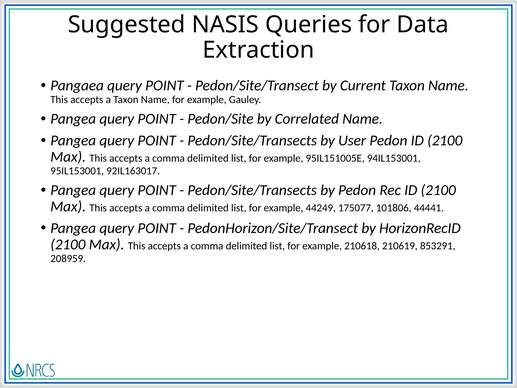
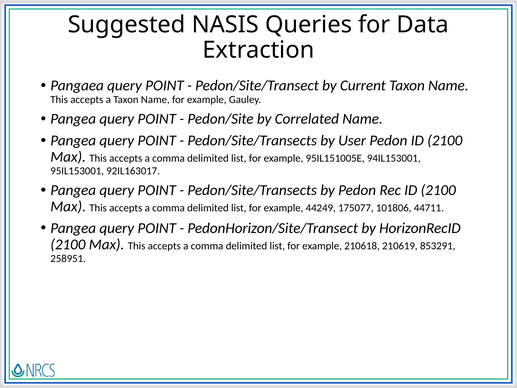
44441: 44441 -> 44711
208959: 208959 -> 258951
